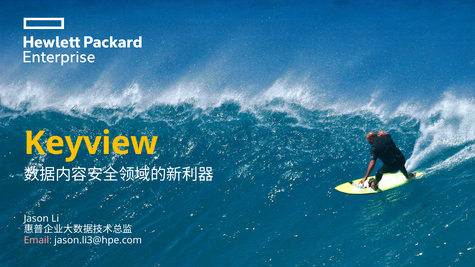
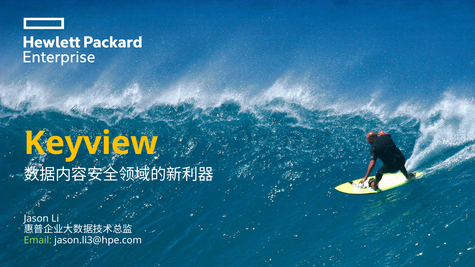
Email colour: pink -> light green
